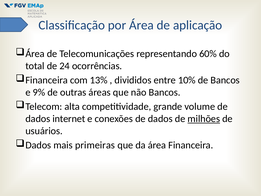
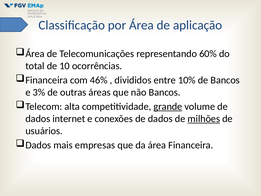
24: 24 -> 10
13%: 13% -> 46%
9%: 9% -> 3%
grande underline: none -> present
primeiras: primeiras -> empresas
